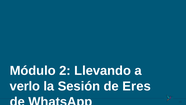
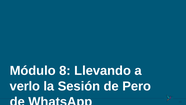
2: 2 -> 8
Eres: Eres -> Pero
